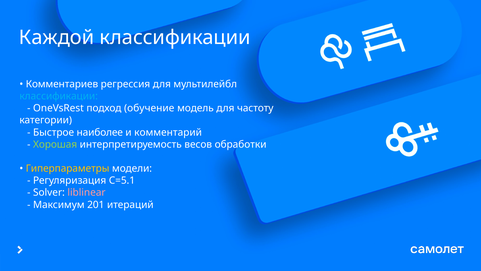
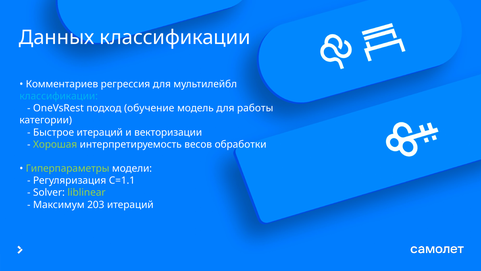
Каждой: Каждой -> Данных
частоту: частоту -> работы
Быстрое наиболее: наиболее -> итераций
комментарий: комментарий -> векторизации
Гиперпараметры colour: yellow -> light green
C=5.1: C=5.1 -> C=1.1
liblinear colour: pink -> light green
201: 201 -> 203
